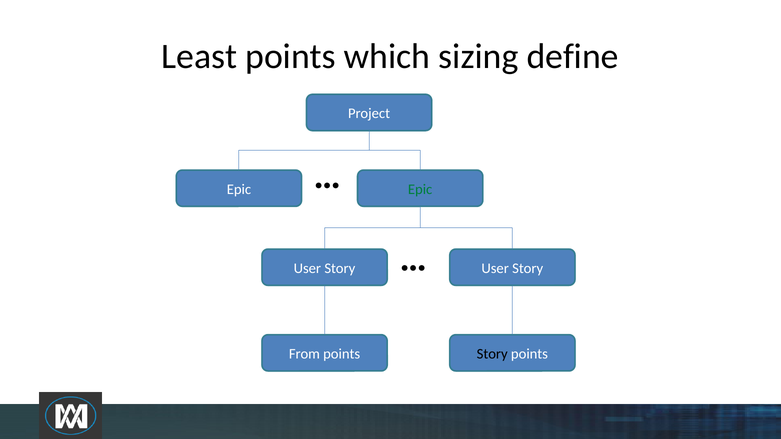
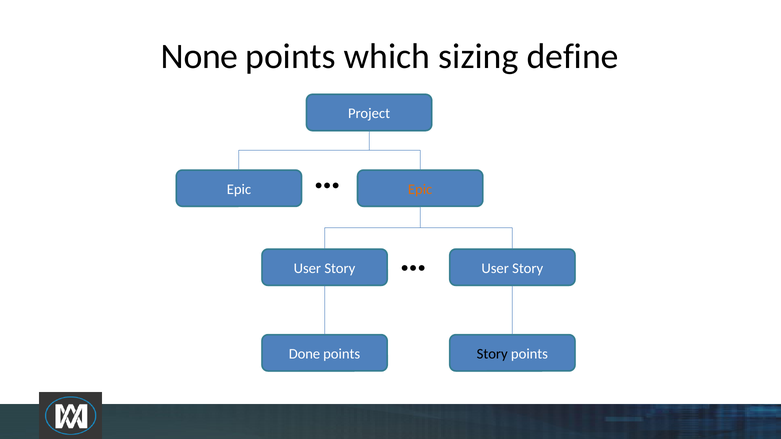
Least: Least -> None
Epic at (420, 189) colour: green -> orange
From: From -> Done
